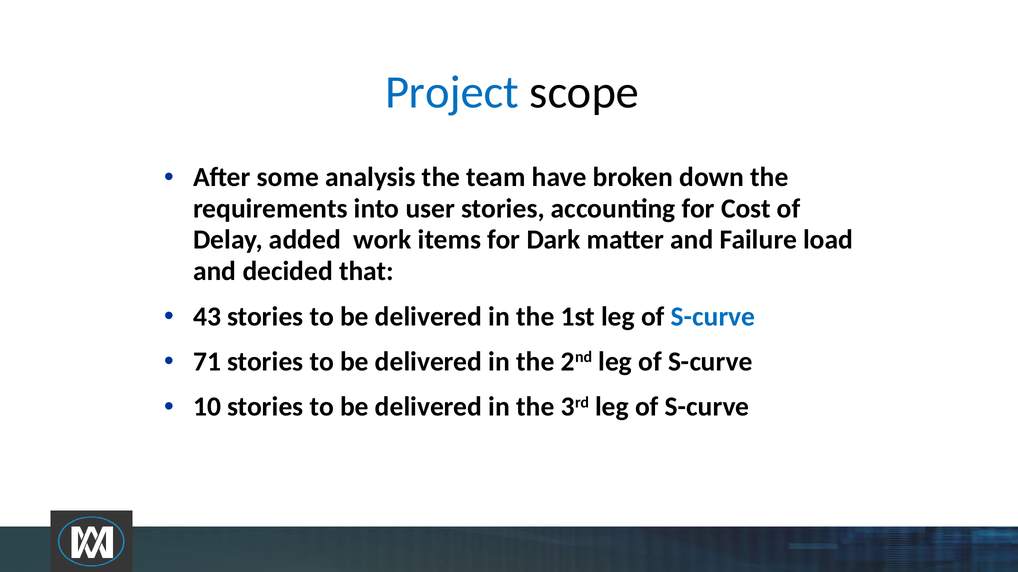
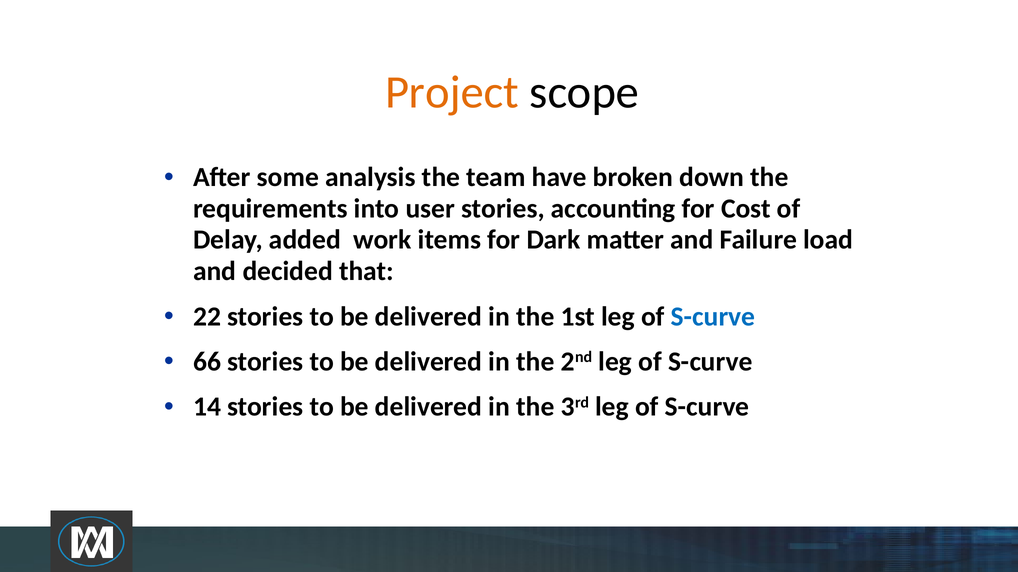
Project colour: blue -> orange
43: 43 -> 22
71: 71 -> 66
10: 10 -> 14
